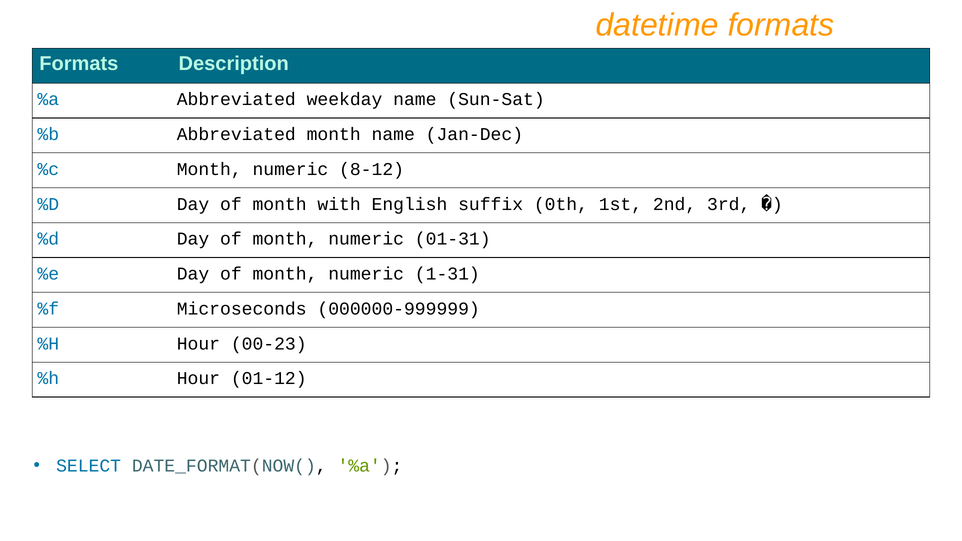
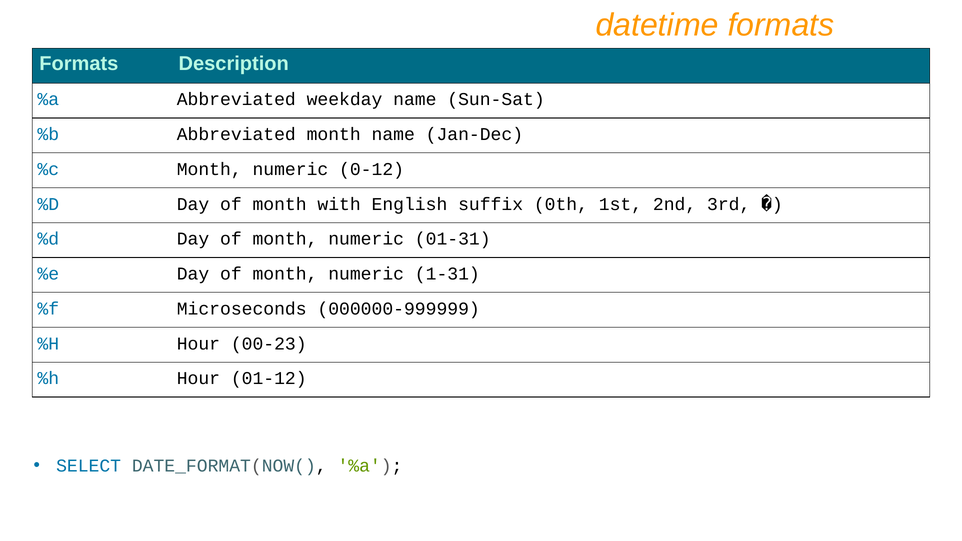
8-12: 8-12 -> 0-12
